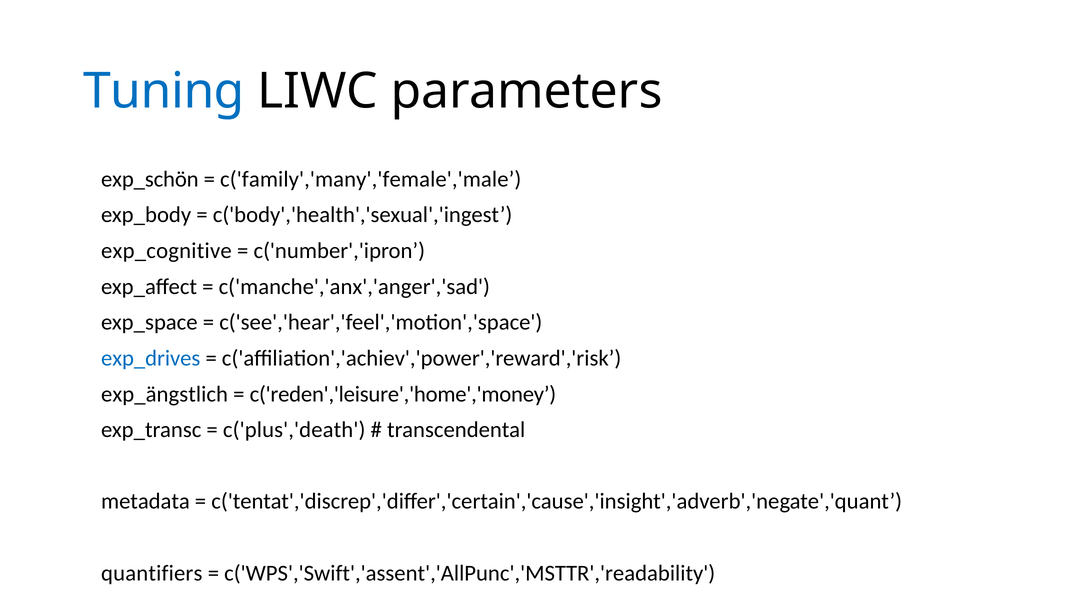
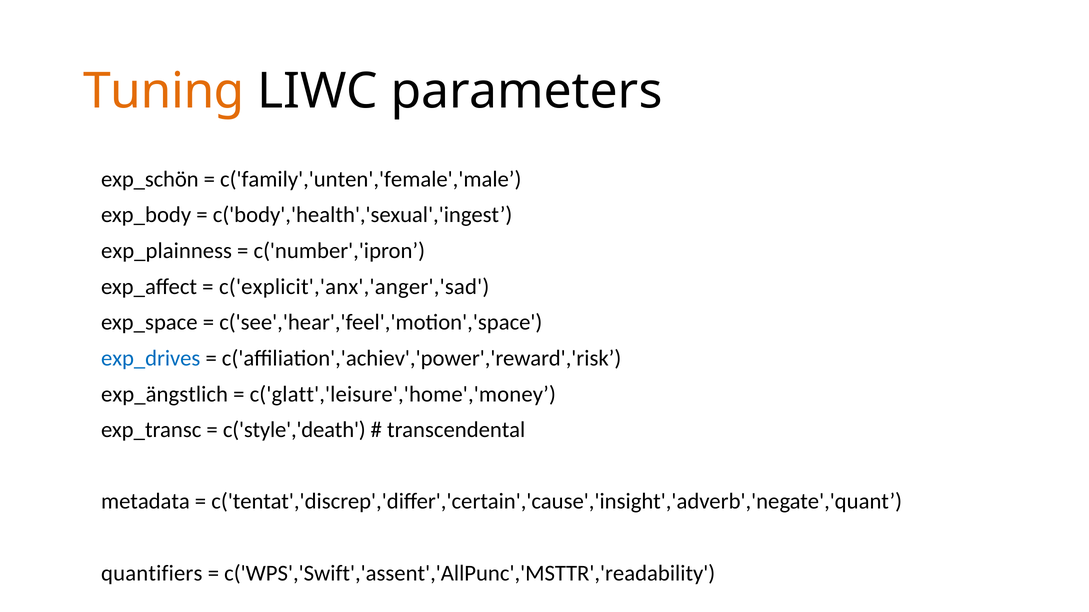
Tuning colour: blue -> orange
c('family','many','female','male: c('family','many','female','male -> c('family','unten','female','male
exp_cognitive: exp_cognitive -> exp_plainness
c('manche','anx','anger','sad: c('manche','anx','anger','sad -> c('explicit','anx','anger','sad
c('reden','leisure','home','money: c('reden','leisure','home','money -> c('glatt','leisure','home','money
c('plus','death: c('plus','death -> c('style','death
